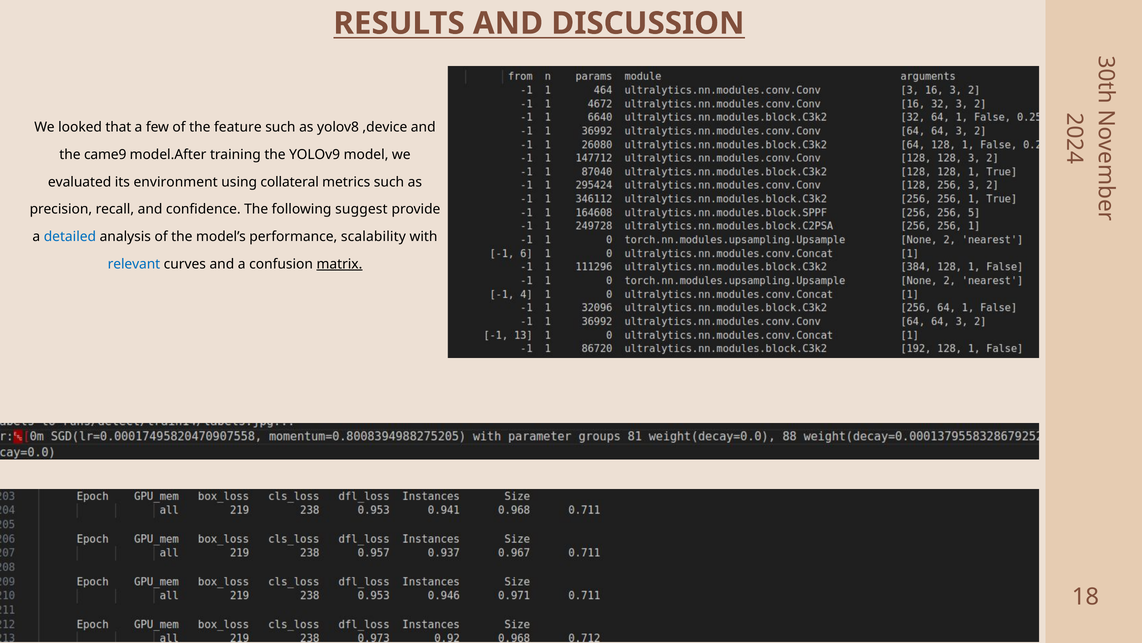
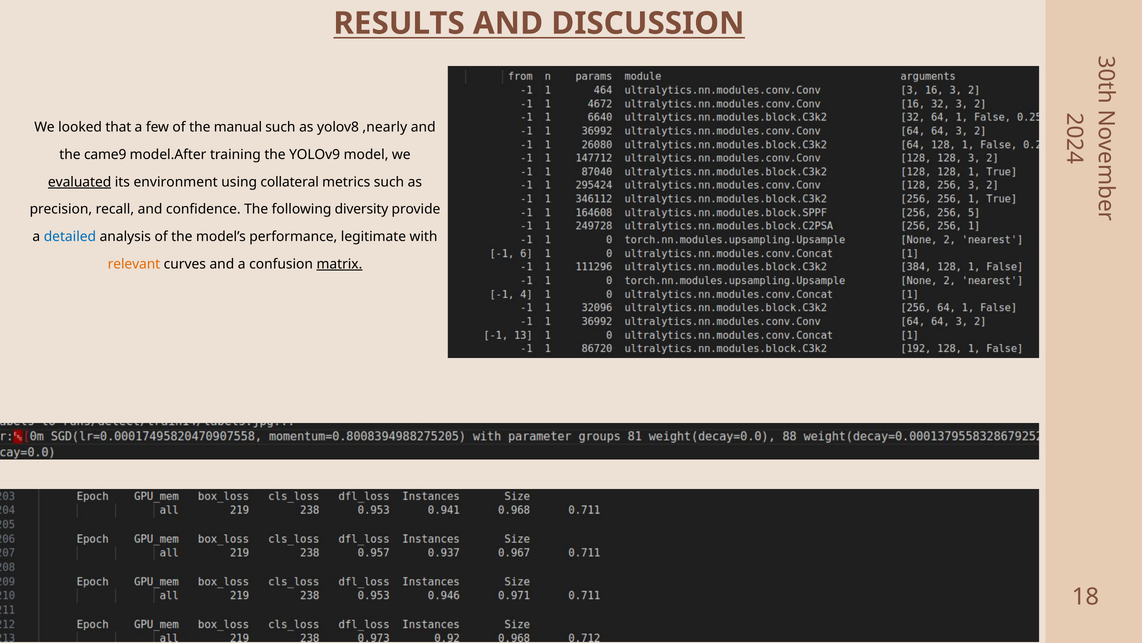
feature: feature -> manual
,device: ,device -> ,nearly
evaluated underline: none -> present
suggest: suggest -> diversity
scalability: scalability -> legitimate
relevant colour: blue -> orange
